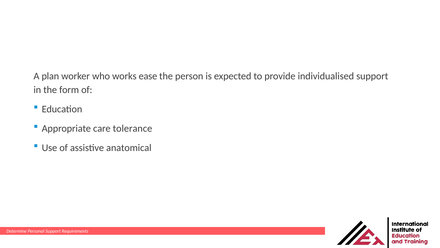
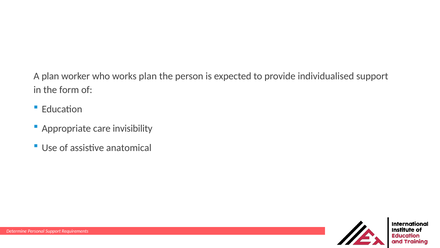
works ease: ease -> plan
tolerance: tolerance -> invisibility
